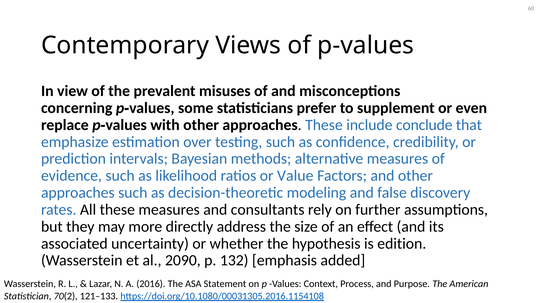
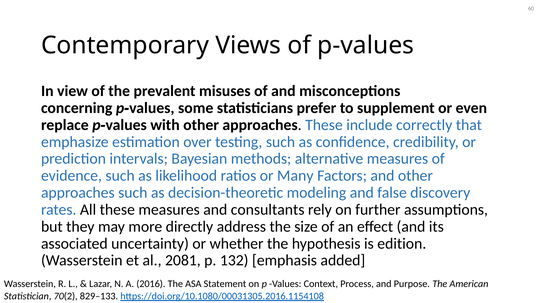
conclude: conclude -> correctly
Value: Value -> Many
2090: 2090 -> 2081
121–133: 121–133 -> 829–133
